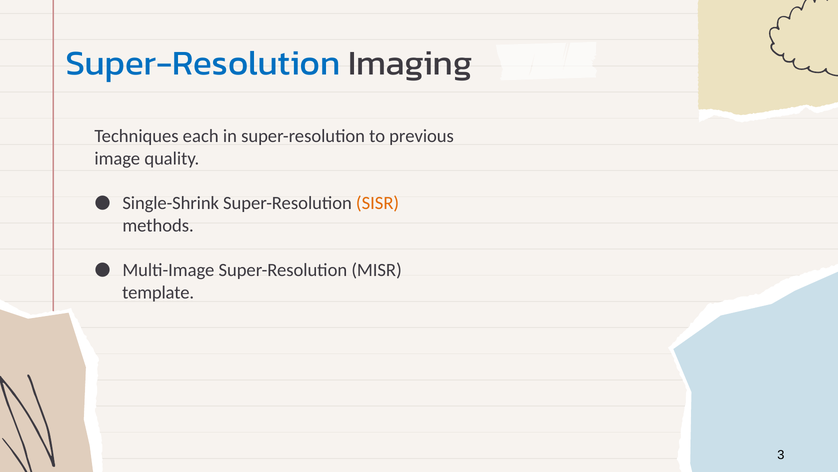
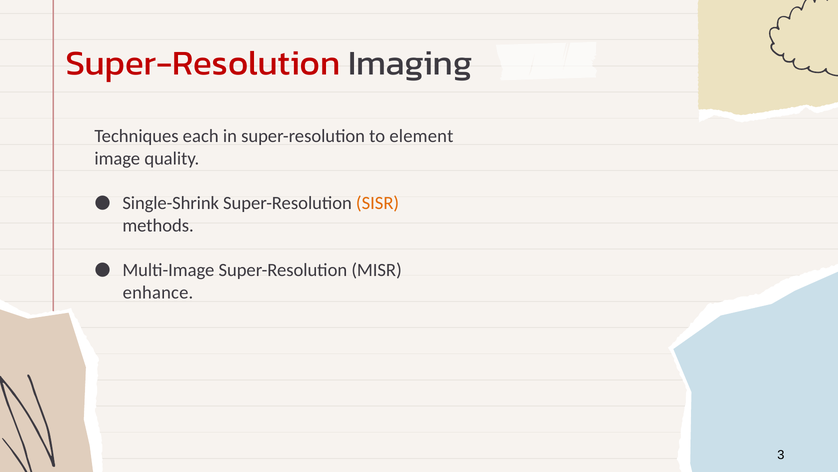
Super-Resolution at (203, 63) colour: blue -> red
previous: previous -> element
template: template -> enhance
